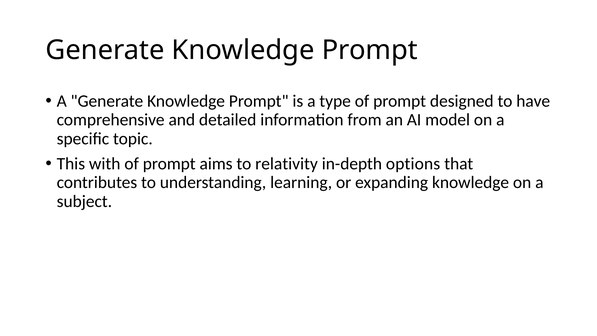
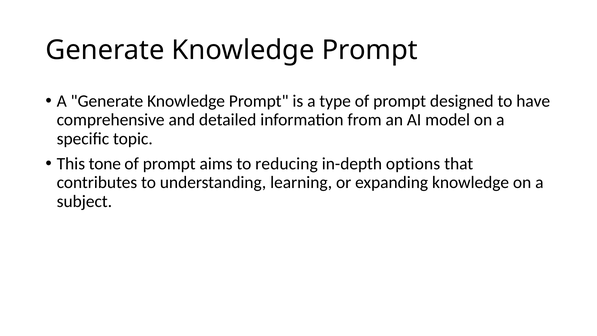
with: with -> tone
relativity: relativity -> reducing
